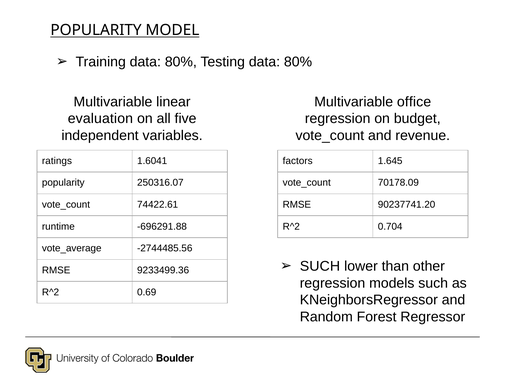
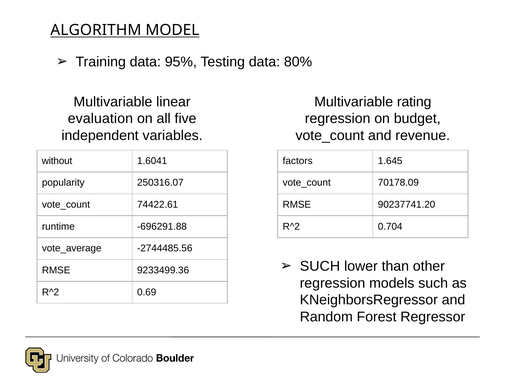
POPULARITY at (96, 30): POPULARITY -> ALGORITHM
Training data 80%: 80% -> 95%
office: office -> rating
ratings: ratings -> without
